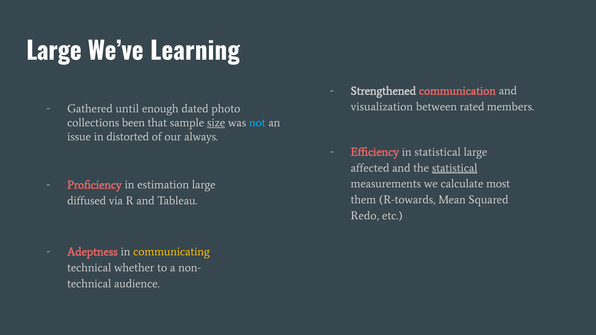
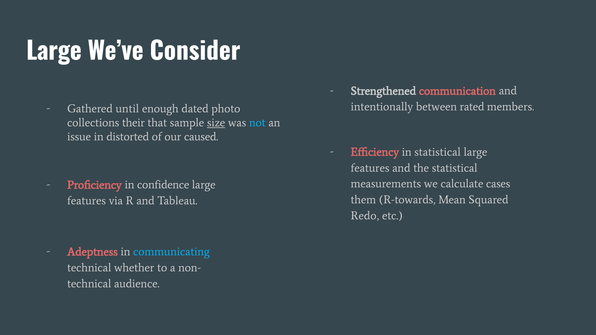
Learning: Learning -> Consider
visualization: visualization -> intentionally
been: been -> their
always: always -> caused
affected at (370, 168): affected -> features
statistical at (455, 168) underline: present -> none
most: most -> cases
estimation: estimation -> confidence
diffused at (87, 201): diffused -> features
communicating colour: yellow -> light blue
